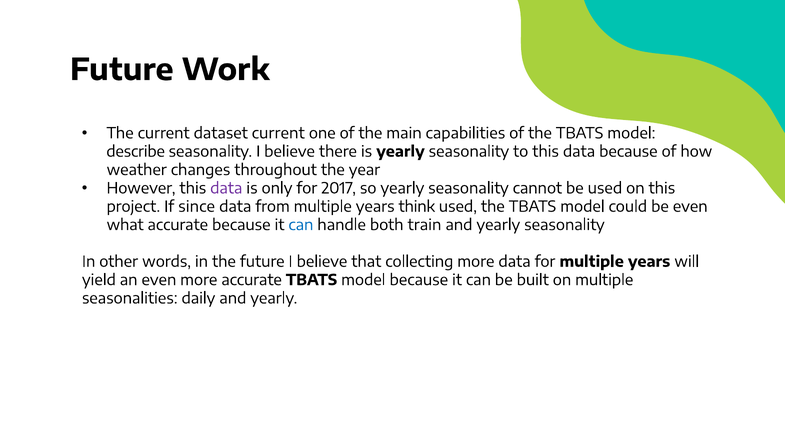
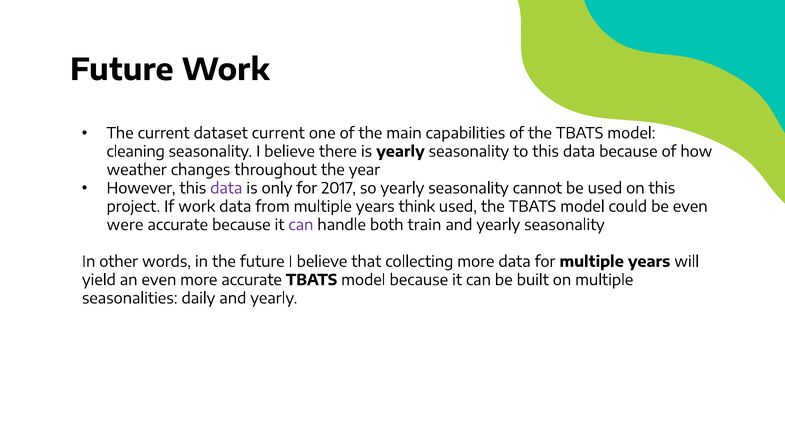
describe: describe -> cleaning
If since: since -> work
what: what -> were
can at (301, 225) colour: blue -> purple
